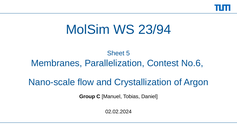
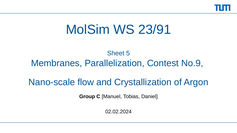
23/94: 23/94 -> 23/91
No.6: No.6 -> No.9
